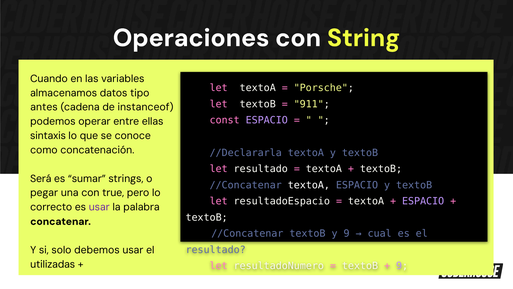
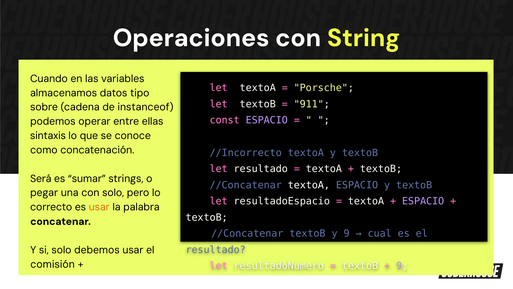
antes: antes -> sobre
//Declararla: //Declararla -> //Incorrecto
con true: true -> solo
usar at (99, 207) colour: purple -> orange
utilizadas: utilizadas -> comisión
